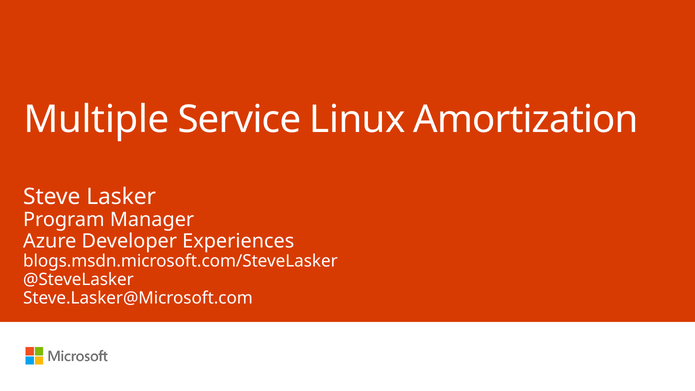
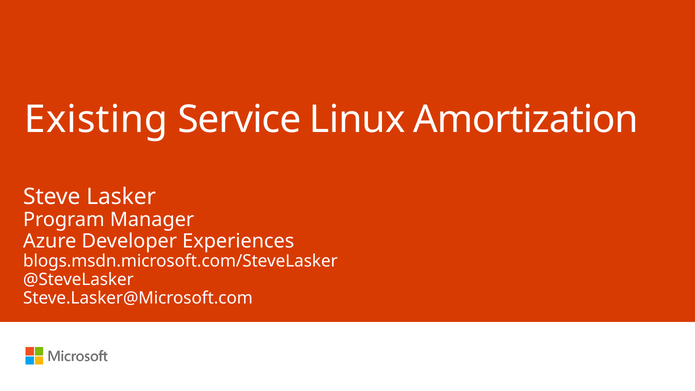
Multiple: Multiple -> Existing
